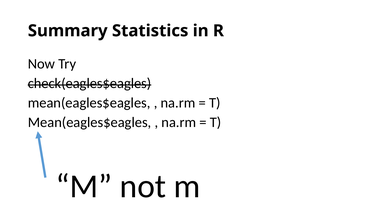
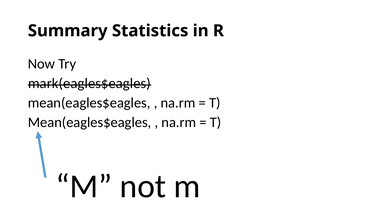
check(eagles$eagles: check(eagles$eagles -> mark(eagles$eagles
